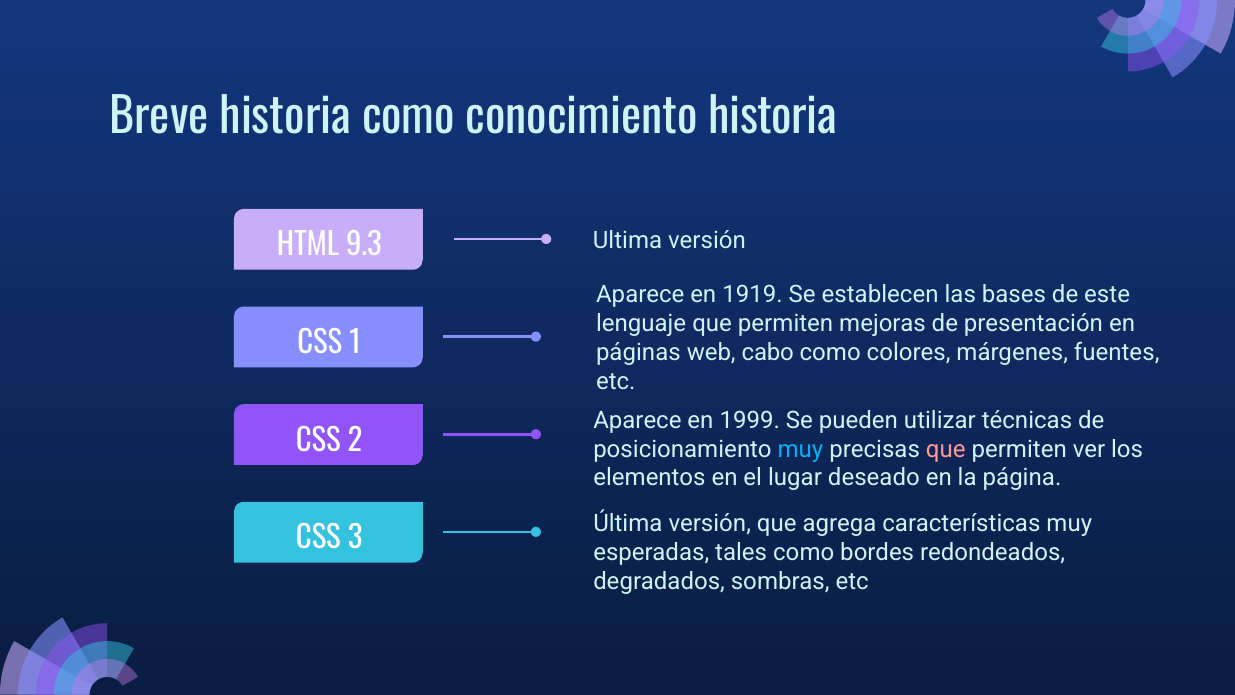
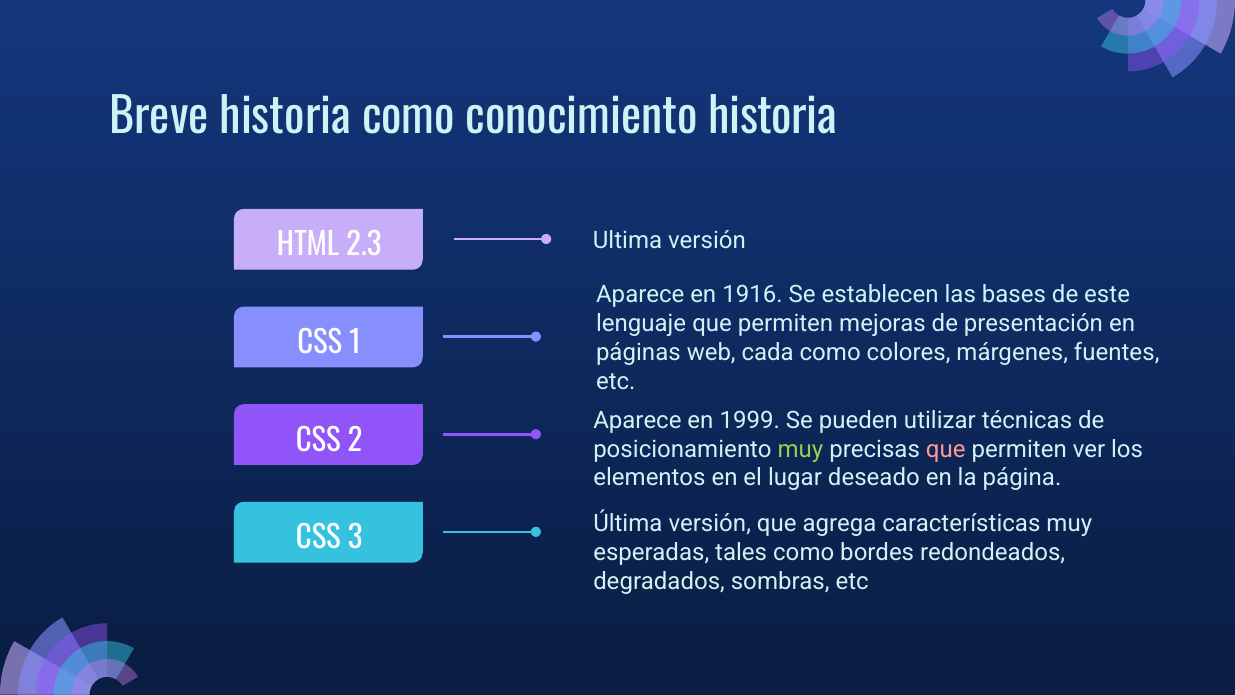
9.3: 9.3 -> 2.3
1919: 1919 -> 1916
cabo: cabo -> cada
muy at (800, 449) colour: light blue -> light green
